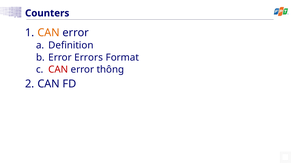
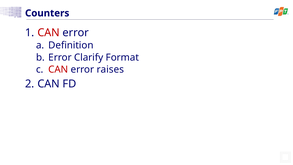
CAN at (49, 33) colour: orange -> red
Errors: Errors -> Clarify
thông: thông -> raises
